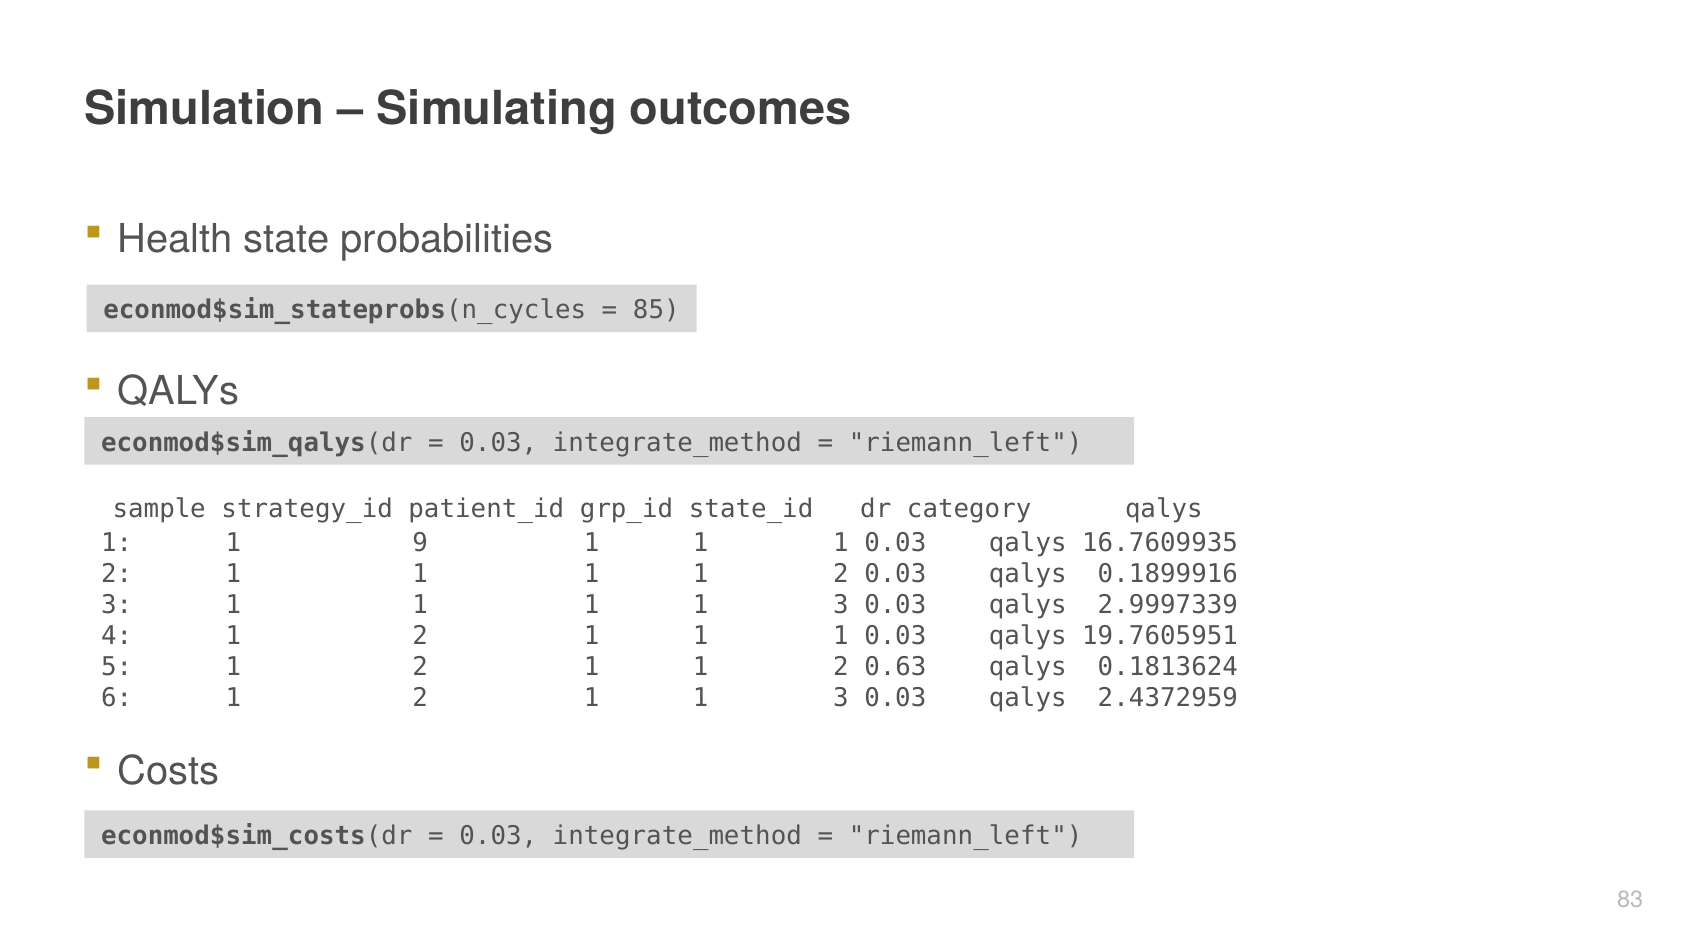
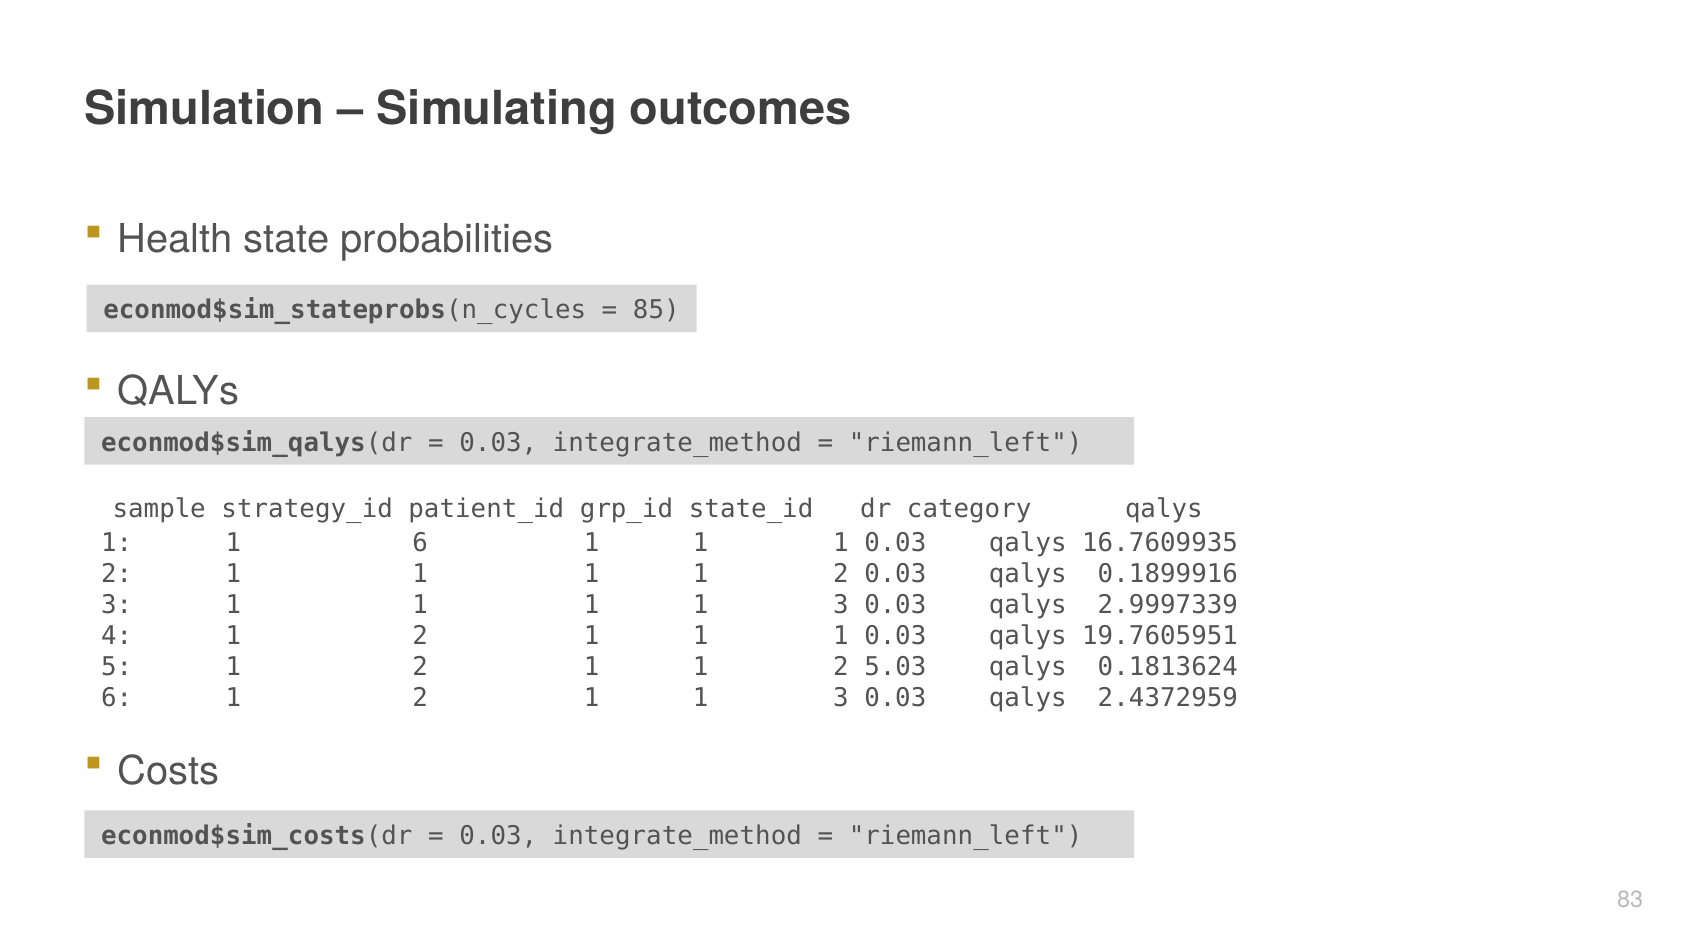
1 9: 9 -> 6
0.63: 0.63 -> 5.03
